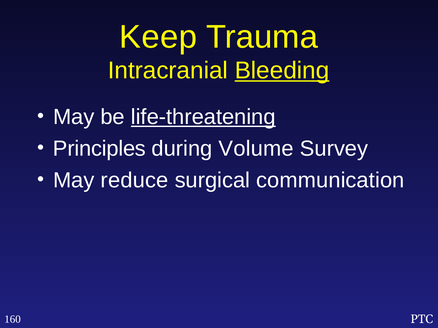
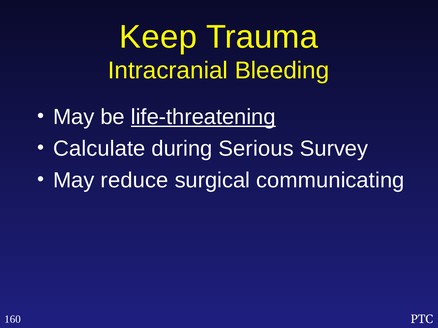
Bleeding underline: present -> none
Principles: Principles -> Calculate
Volume: Volume -> Serious
communication: communication -> communicating
